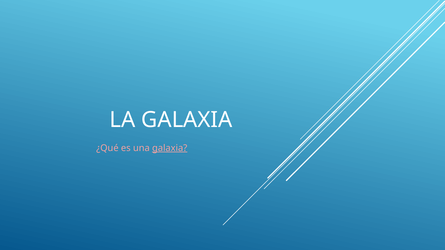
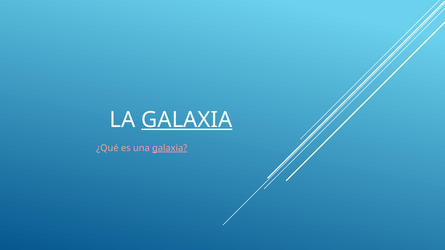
GALAXIA at (187, 120) underline: none -> present
